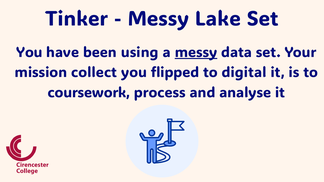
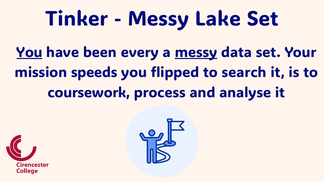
You at (29, 52) underline: none -> present
using: using -> every
collect: collect -> speeds
digital: digital -> search
